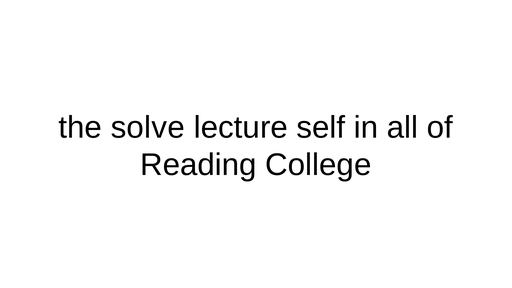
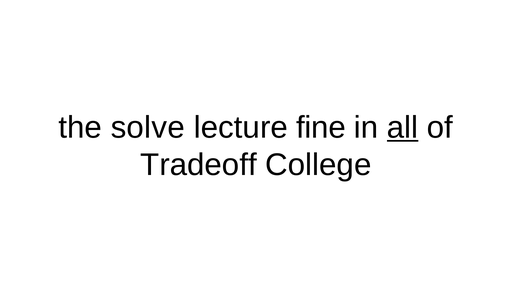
self: self -> fine
all underline: none -> present
Reading: Reading -> Tradeoff
